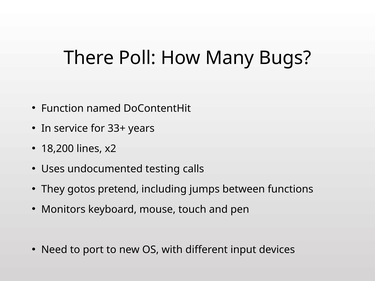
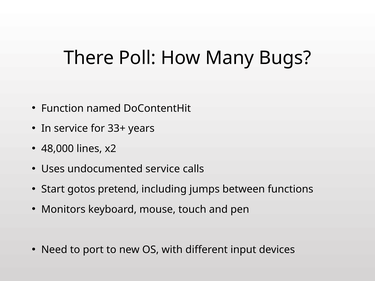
18,200: 18,200 -> 48,000
undocumented testing: testing -> service
They: They -> Start
